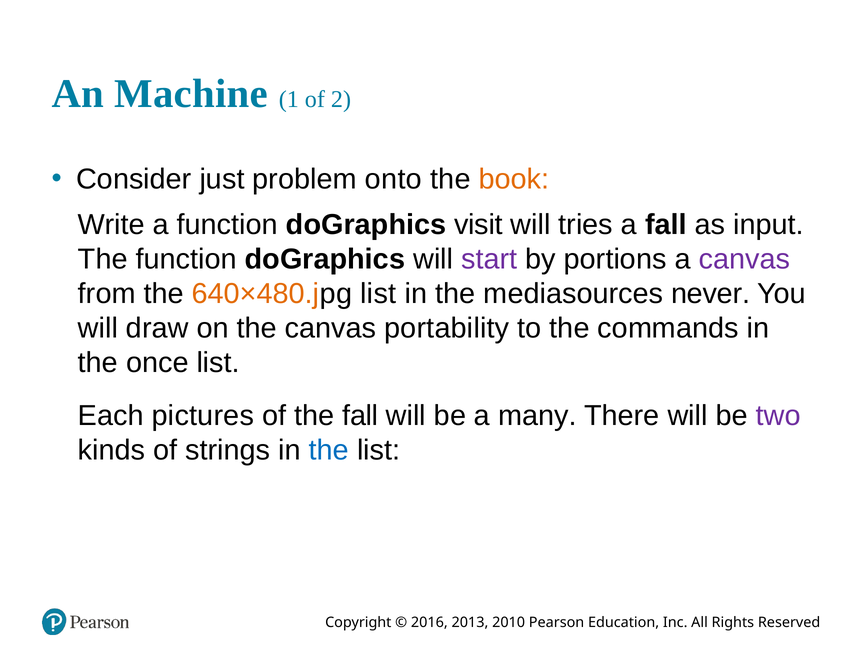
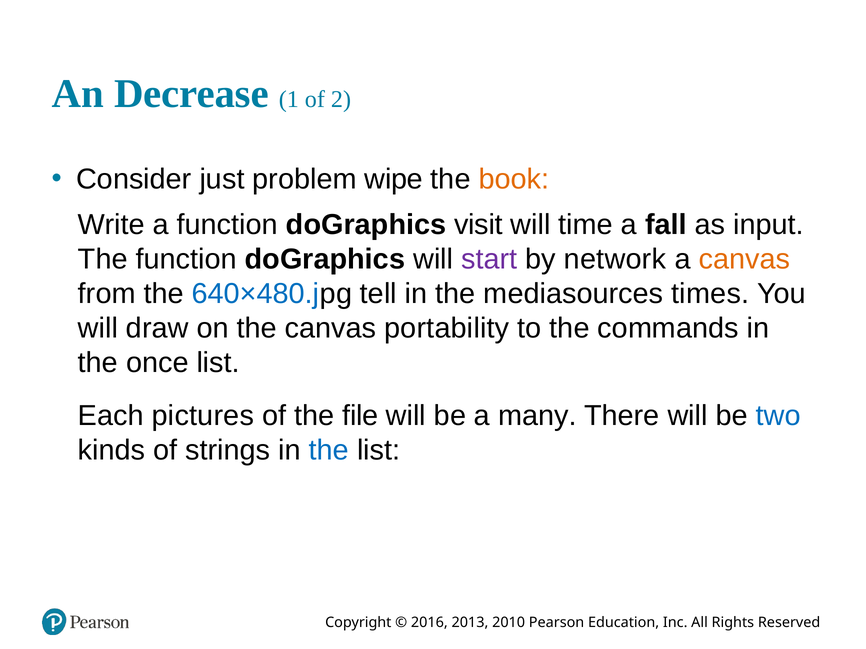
Machine: Machine -> Decrease
onto: onto -> wipe
tries: tries -> time
portions: portions -> network
canvas at (744, 259) colour: purple -> orange
640×480.j colour: orange -> blue
g list: list -> tell
never: never -> times
the fall: fall -> file
two colour: purple -> blue
